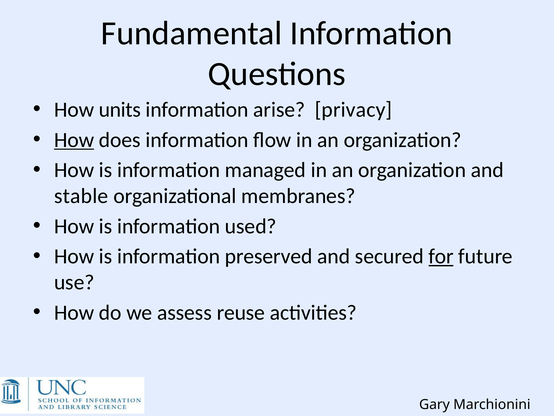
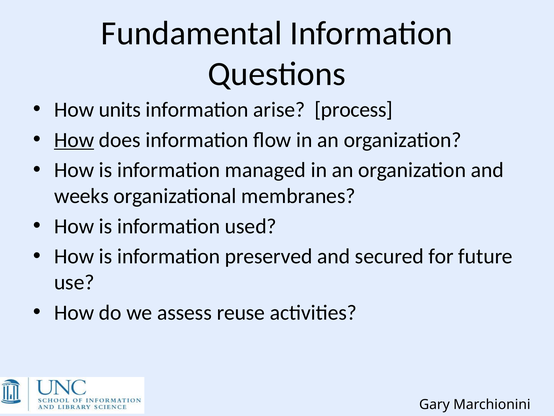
privacy: privacy -> process
stable: stable -> weeks
for underline: present -> none
